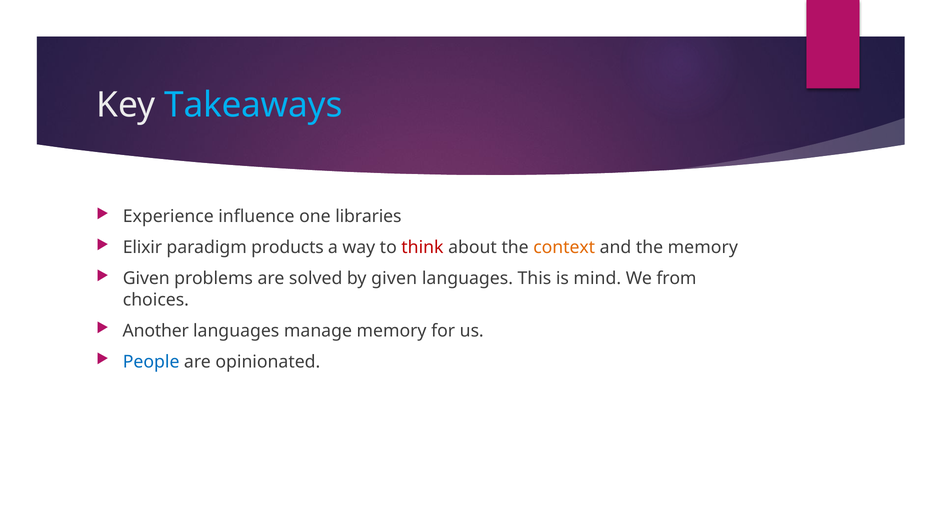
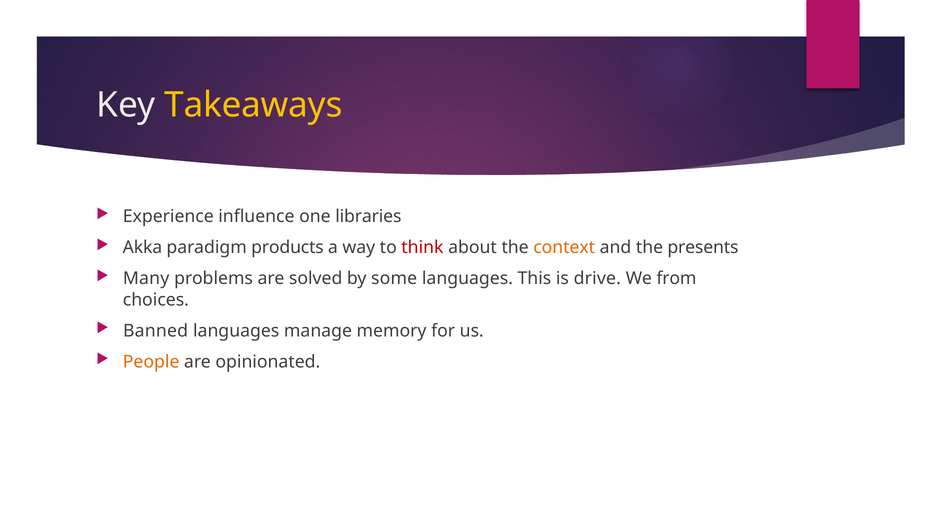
Takeaways colour: light blue -> yellow
Elixir: Elixir -> Akka
the memory: memory -> presents
Given at (146, 279): Given -> Many
by given: given -> some
mind: mind -> drive
Another: Another -> Banned
People colour: blue -> orange
